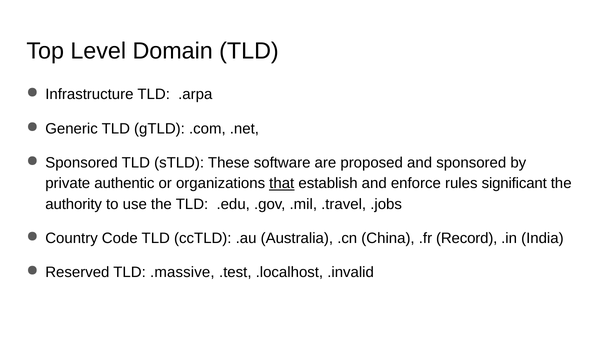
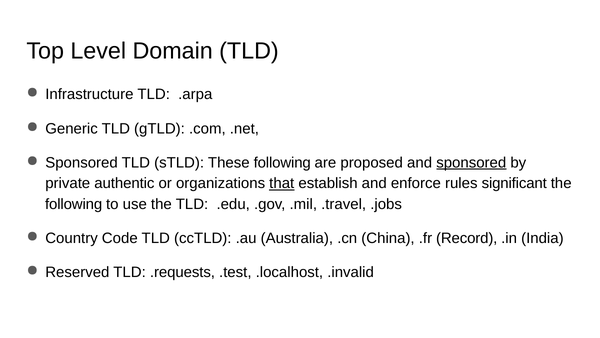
These software: software -> following
sponsored at (471, 162) underline: none -> present
authority at (74, 204): authority -> following
.massive: .massive -> .requests
